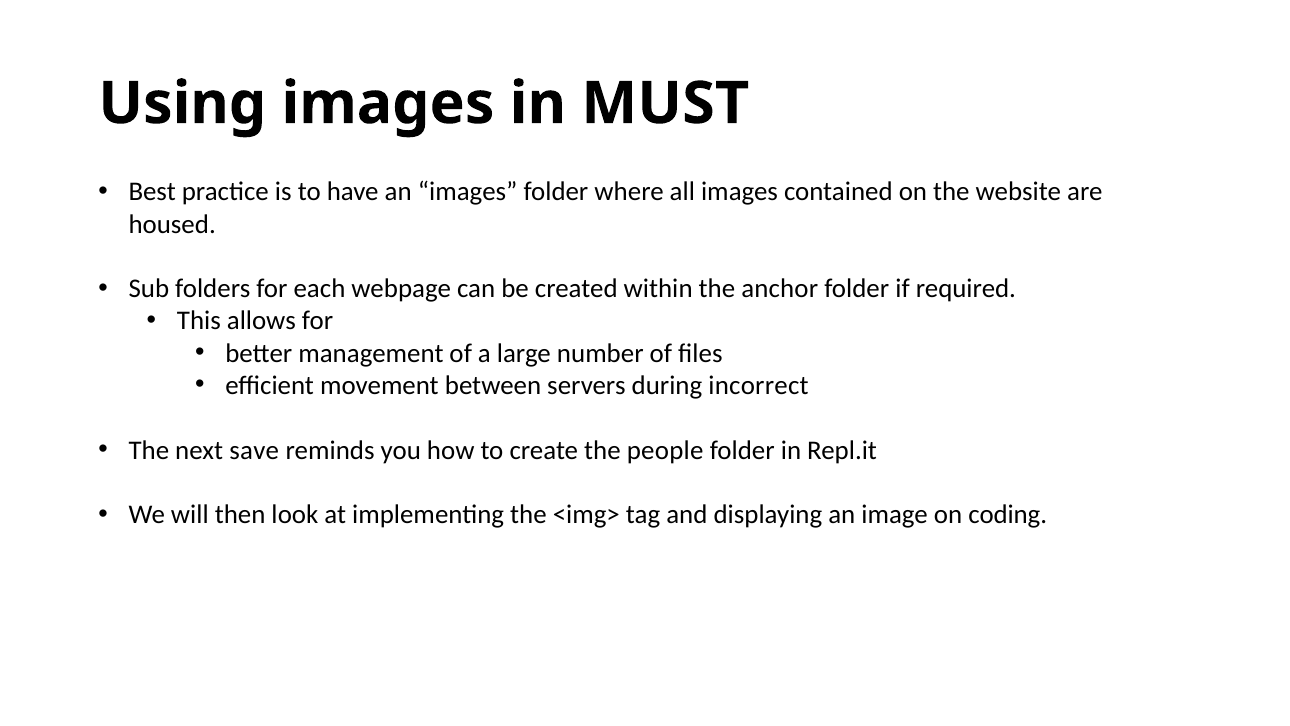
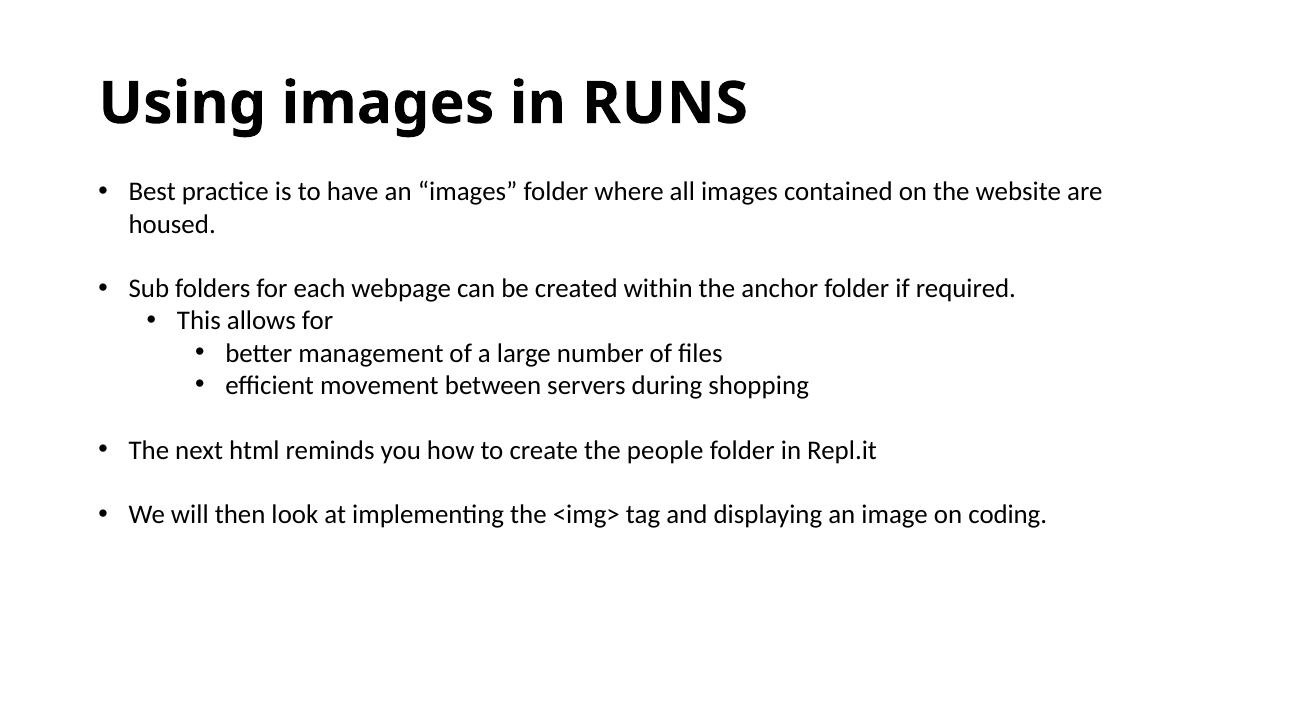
MUST: MUST -> RUNS
incorrect: incorrect -> shopping
save: save -> html
